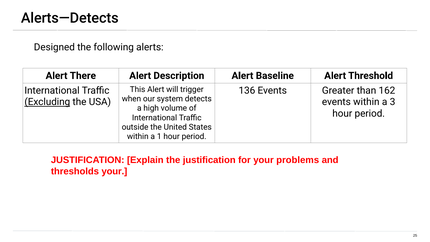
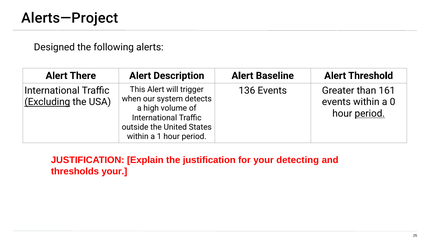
Alerts—Detects: Alerts—Detects -> Alerts—Project
162: 162 -> 161
3: 3 -> 0
period at (370, 114) underline: none -> present
problems: problems -> detecting
